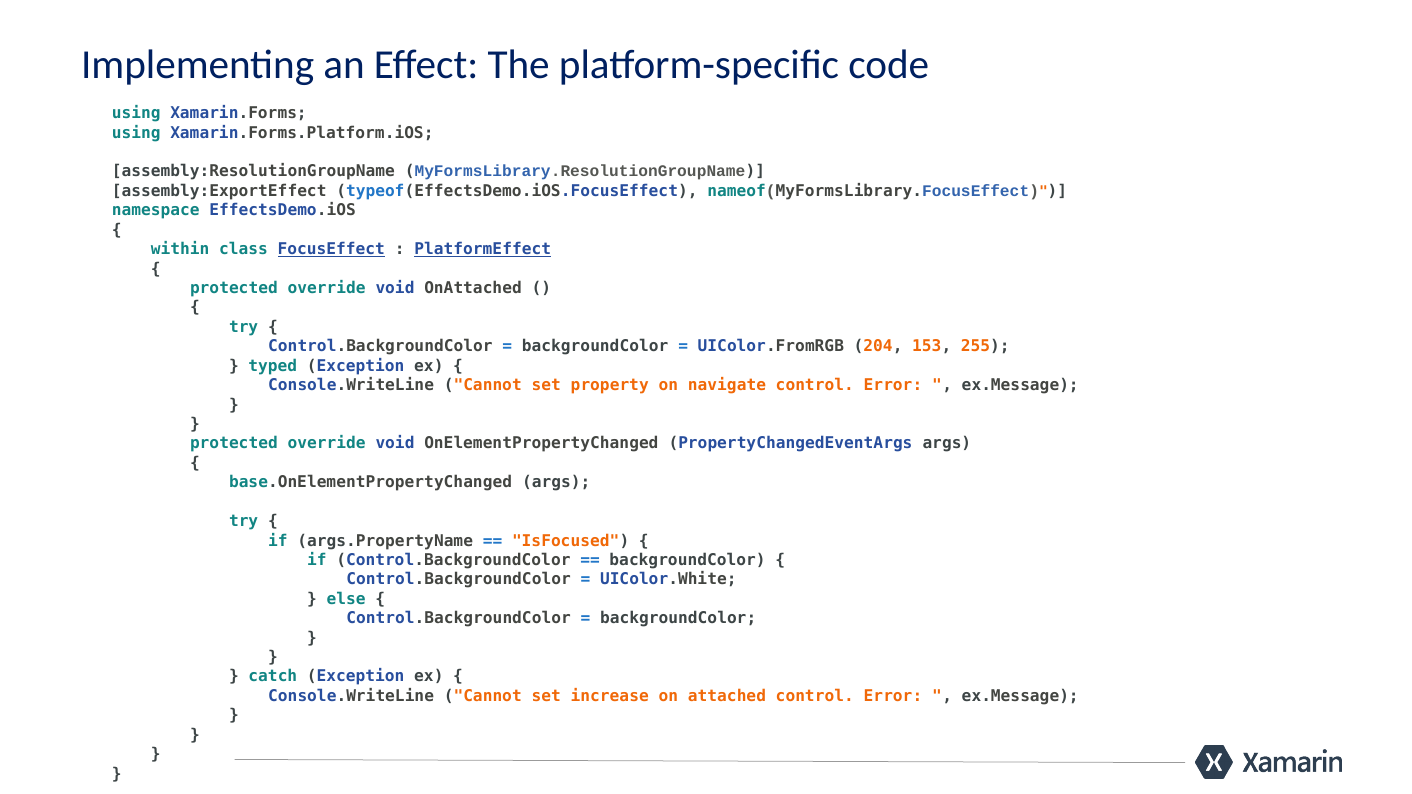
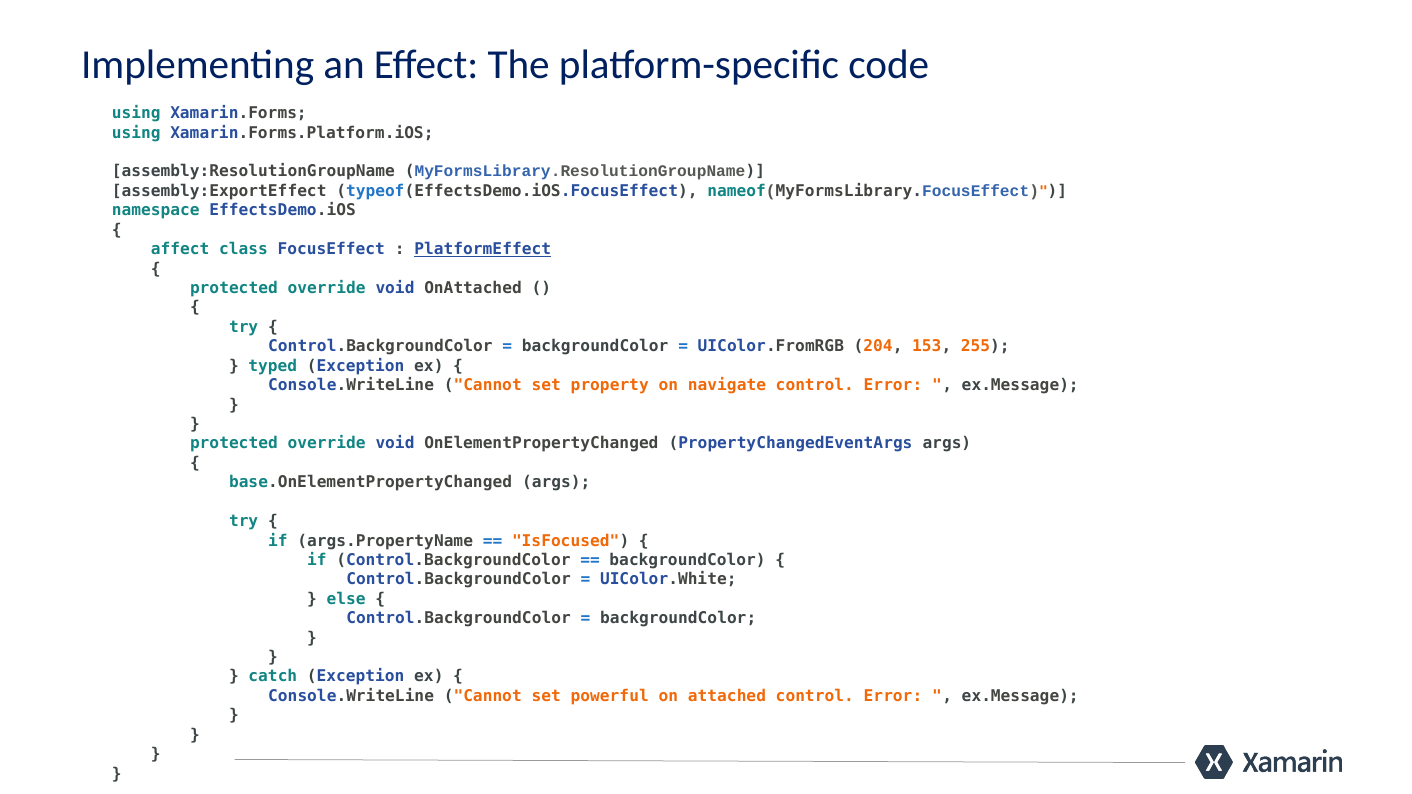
within: within -> affect
FocusEffect underline: present -> none
increase: increase -> powerful
